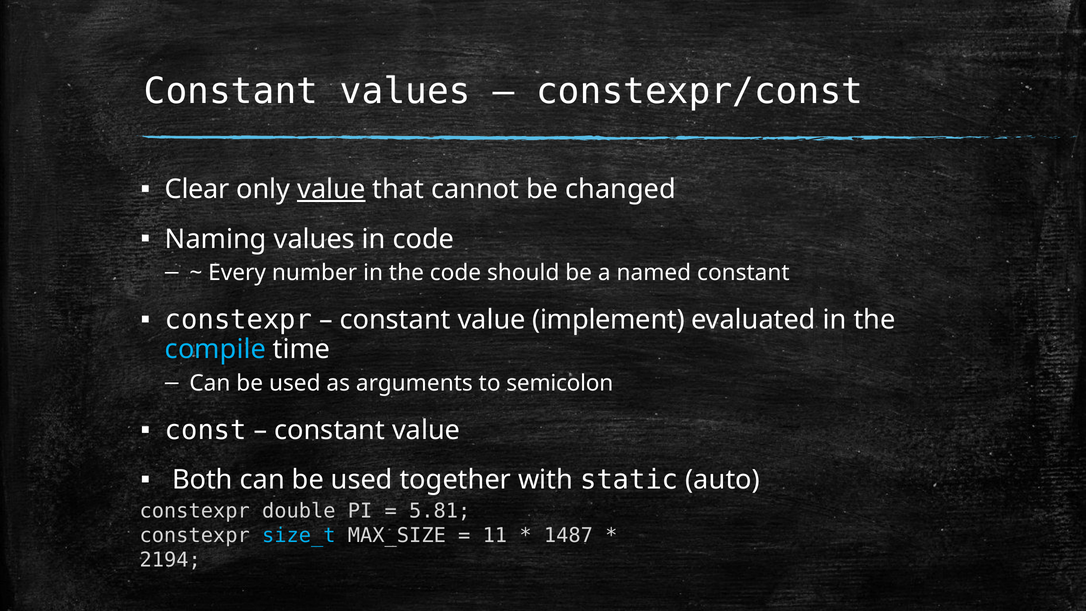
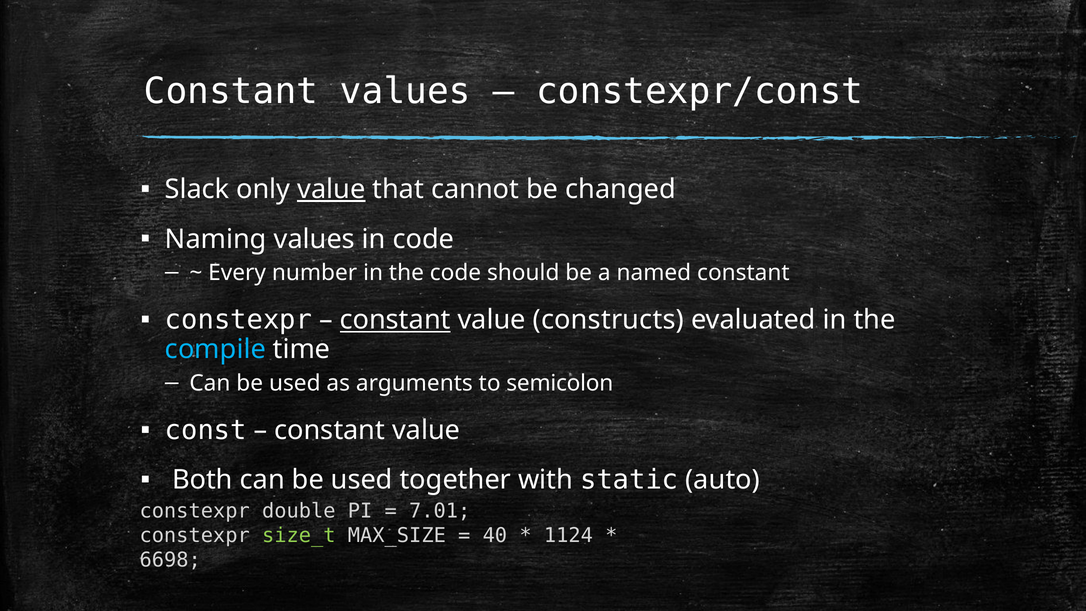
Clear: Clear -> Slack
constant at (395, 320) underline: none -> present
implement: implement -> constructs
5.81: 5.81 -> 7.01
size_t colour: light blue -> light green
11: 11 -> 40
1487: 1487 -> 1124
2194: 2194 -> 6698
